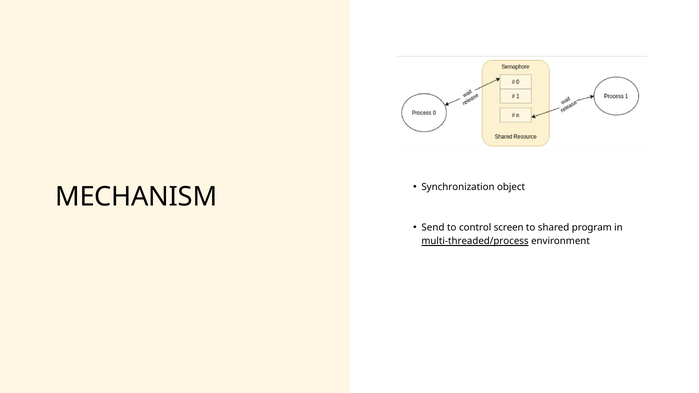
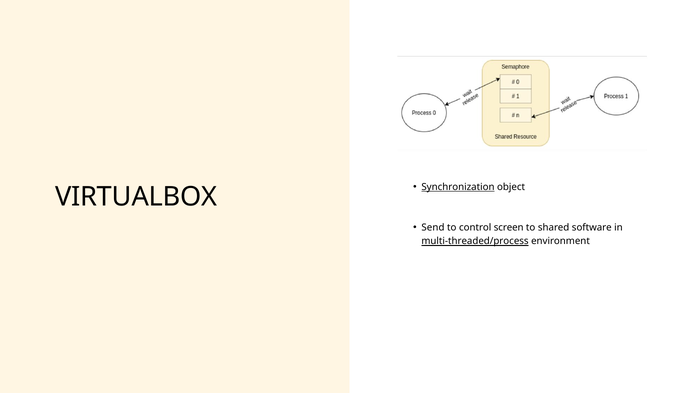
Synchronization underline: none -> present
MECHANISM: MECHANISM -> VIRTUALBOX
program: program -> software
